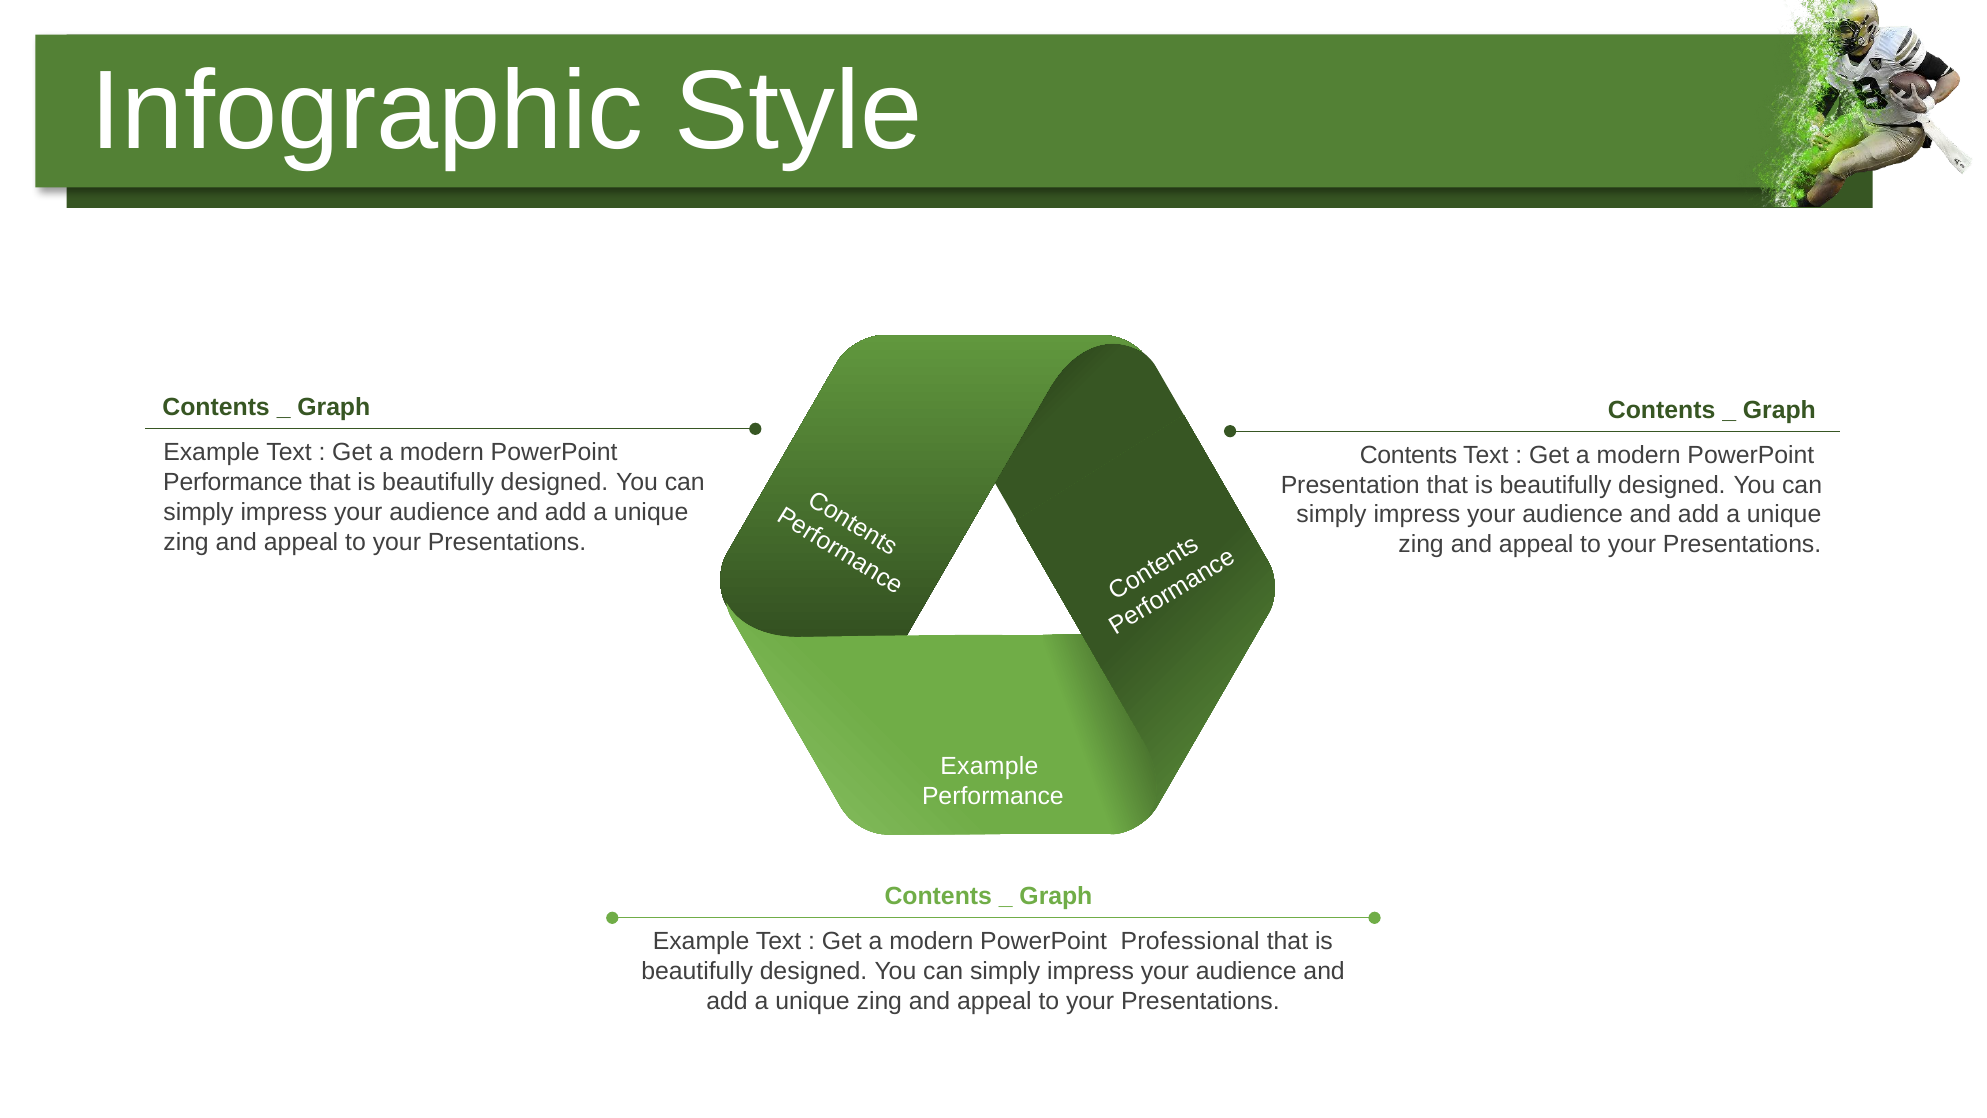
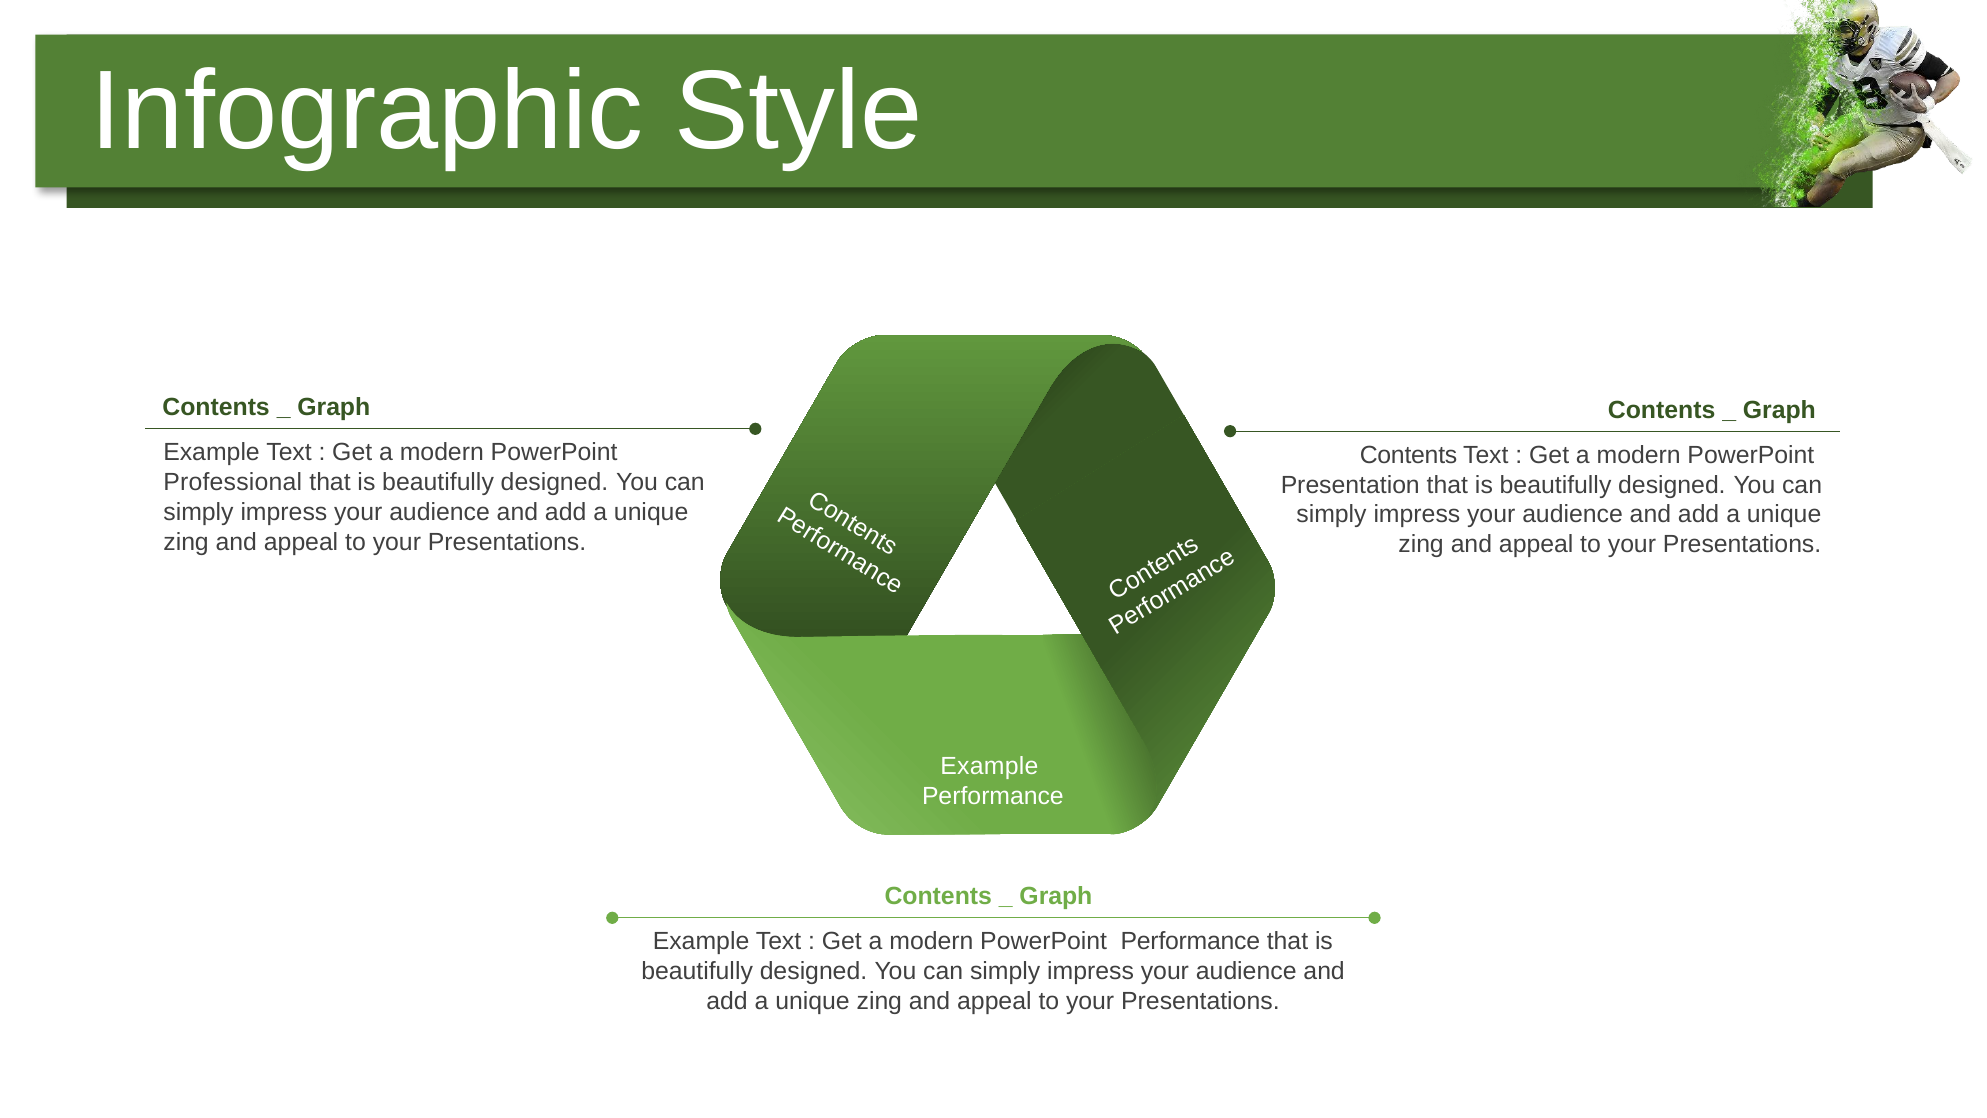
Performance at (233, 482): Performance -> Professional
PowerPoint Professional: Professional -> Performance
